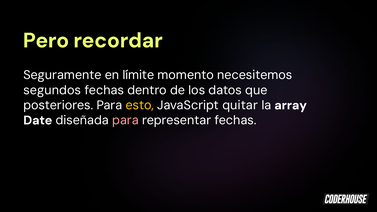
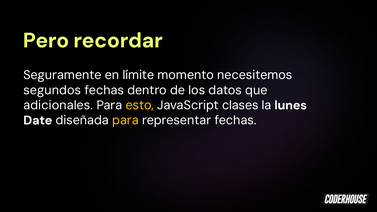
posteriores: posteriores -> adicionales
quitar: quitar -> clases
array: array -> lunes
para at (126, 120) colour: pink -> yellow
